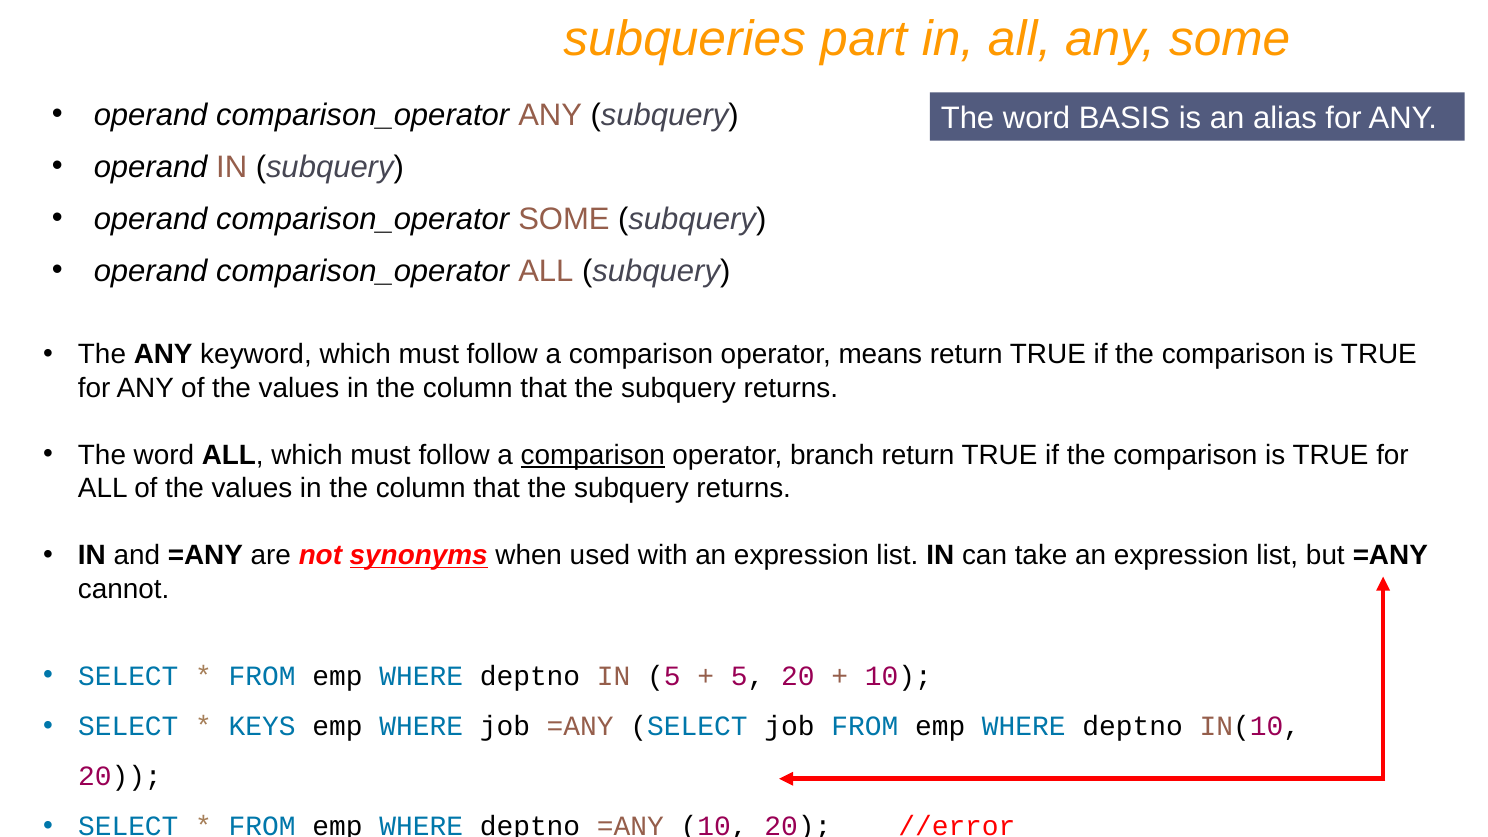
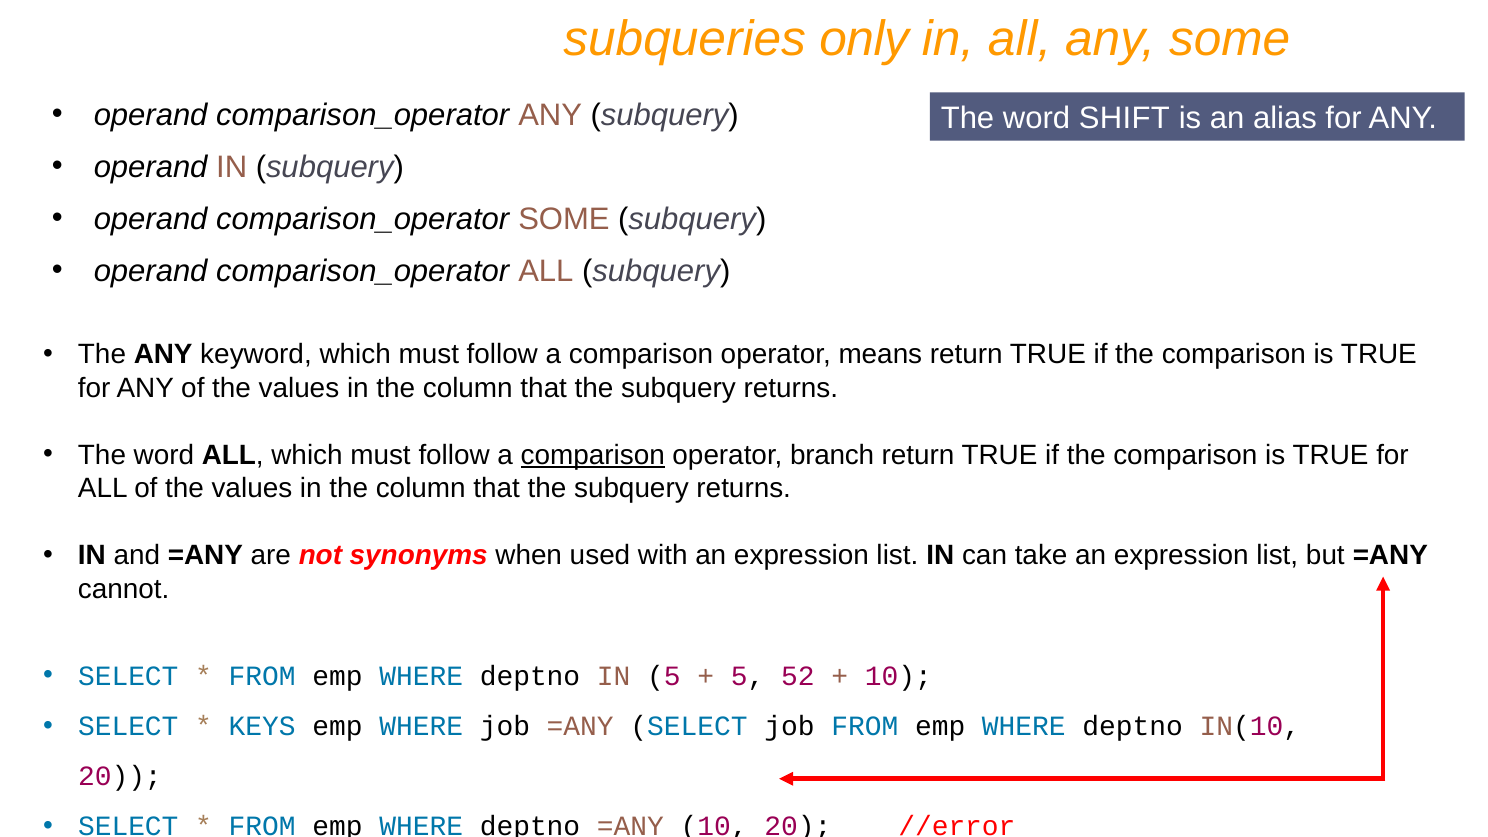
part: part -> only
BASIS: BASIS -> SHIFT
synonyms underline: present -> none
5 20: 20 -> 52
